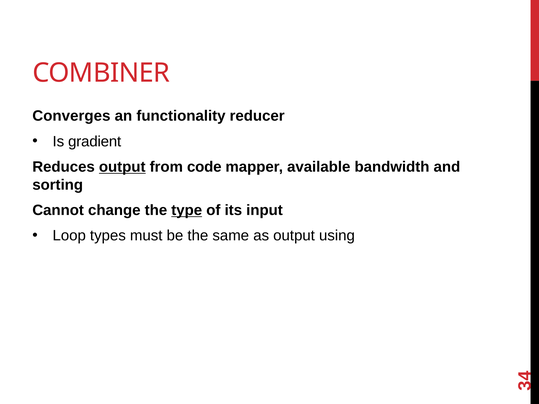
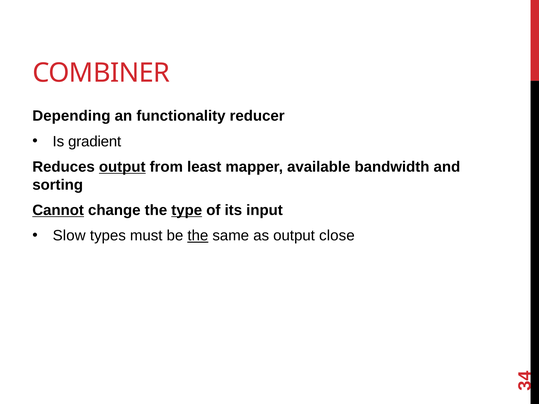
Converges: Converges -> Depending
code: code -> least
Cannot underline: none -> present
Loop: Loop -> Slow
the at (198, 236) underline: none -> present
using: using -> close
